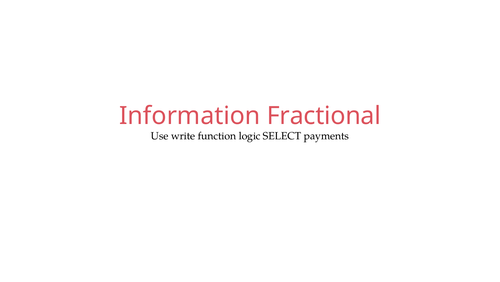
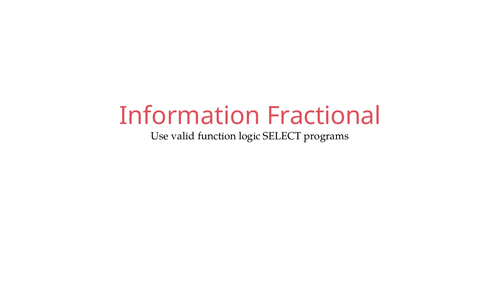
write: write -> valid
payments: payments -> programs
